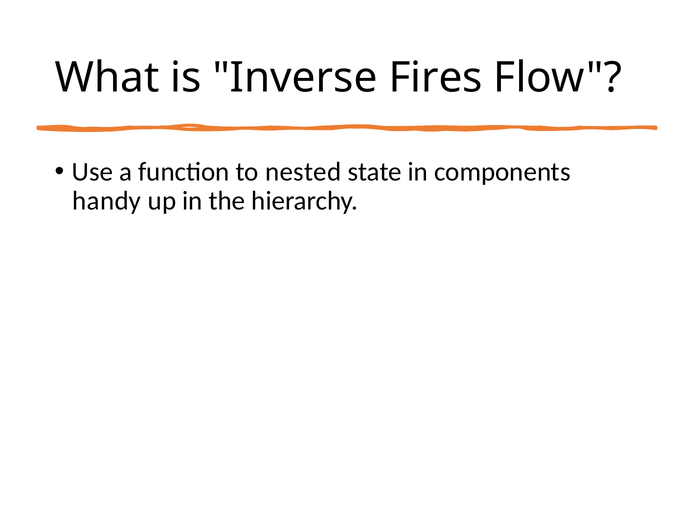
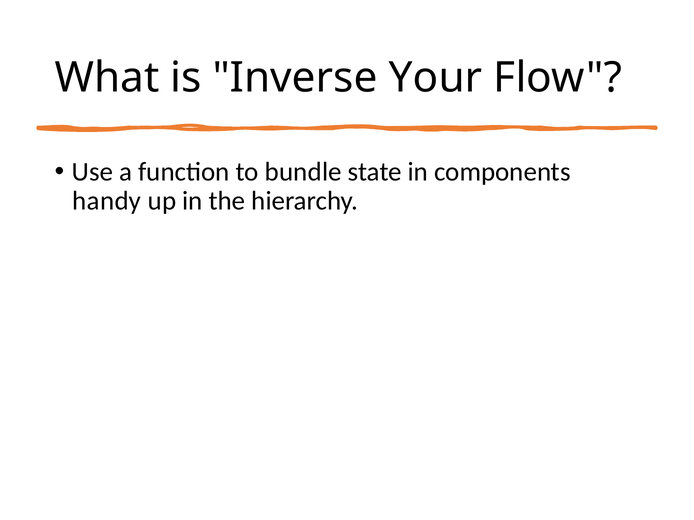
Fires: Fires -> Your
nested: nested -> bundle
